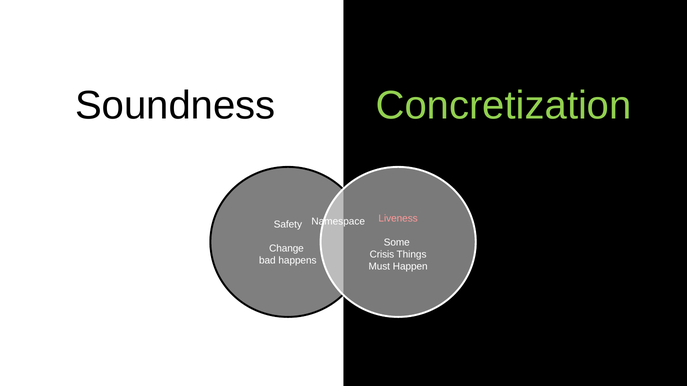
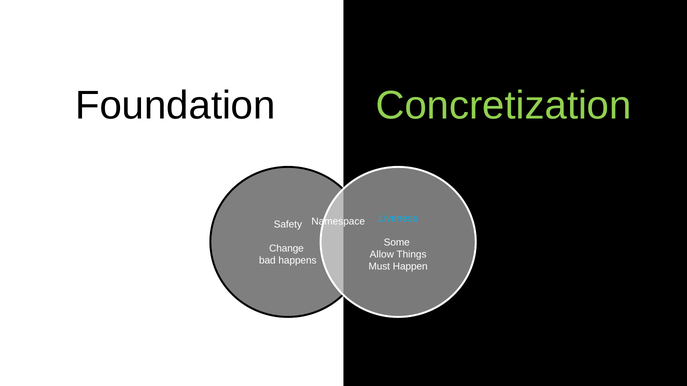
Soundness: Soundness -> Foundation
Liveness colour: pink -> light blue
Crisis: Crisis -> Allow
